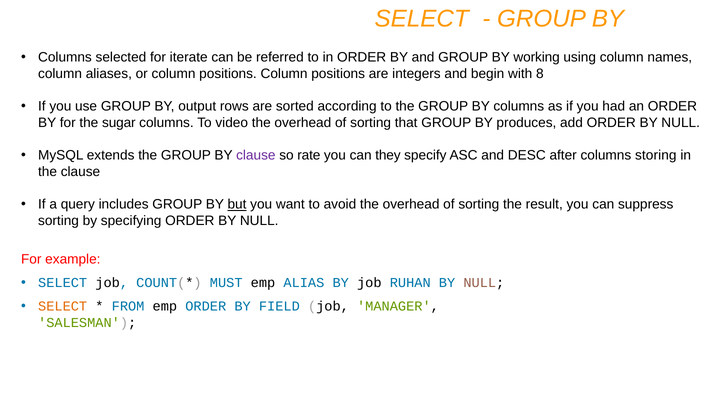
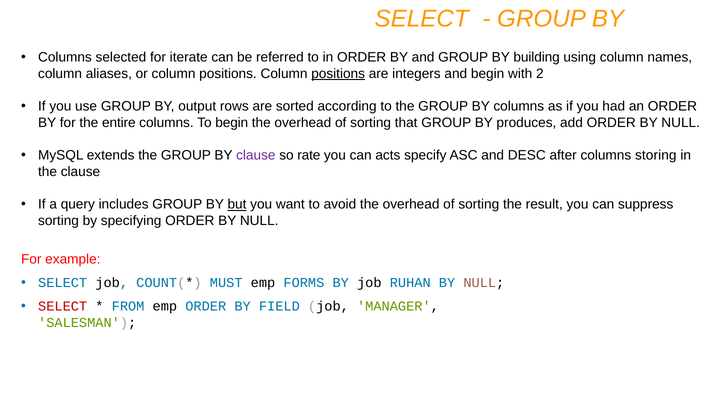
working: working -> building
positions at (338, 74) underline: none -> present
8: 8 -> 2
sugar: sugar -> entire
To video: video -> begin
they: they -> acts
ALIAS: ALIAS -> FORMS
SELECT at (63, 306) colour: orange -> red
